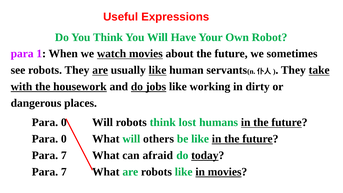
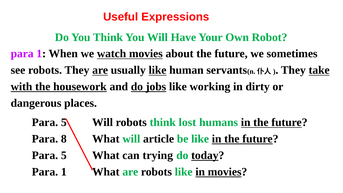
0 at (64, 122): 0 -> 5
0 at (64, 139): 0 -> 8
others: others -> article
7 at (64, 155): 7 -> 5
afraid: afraid -> trying
7 at (64, 172): 7 -> 1
